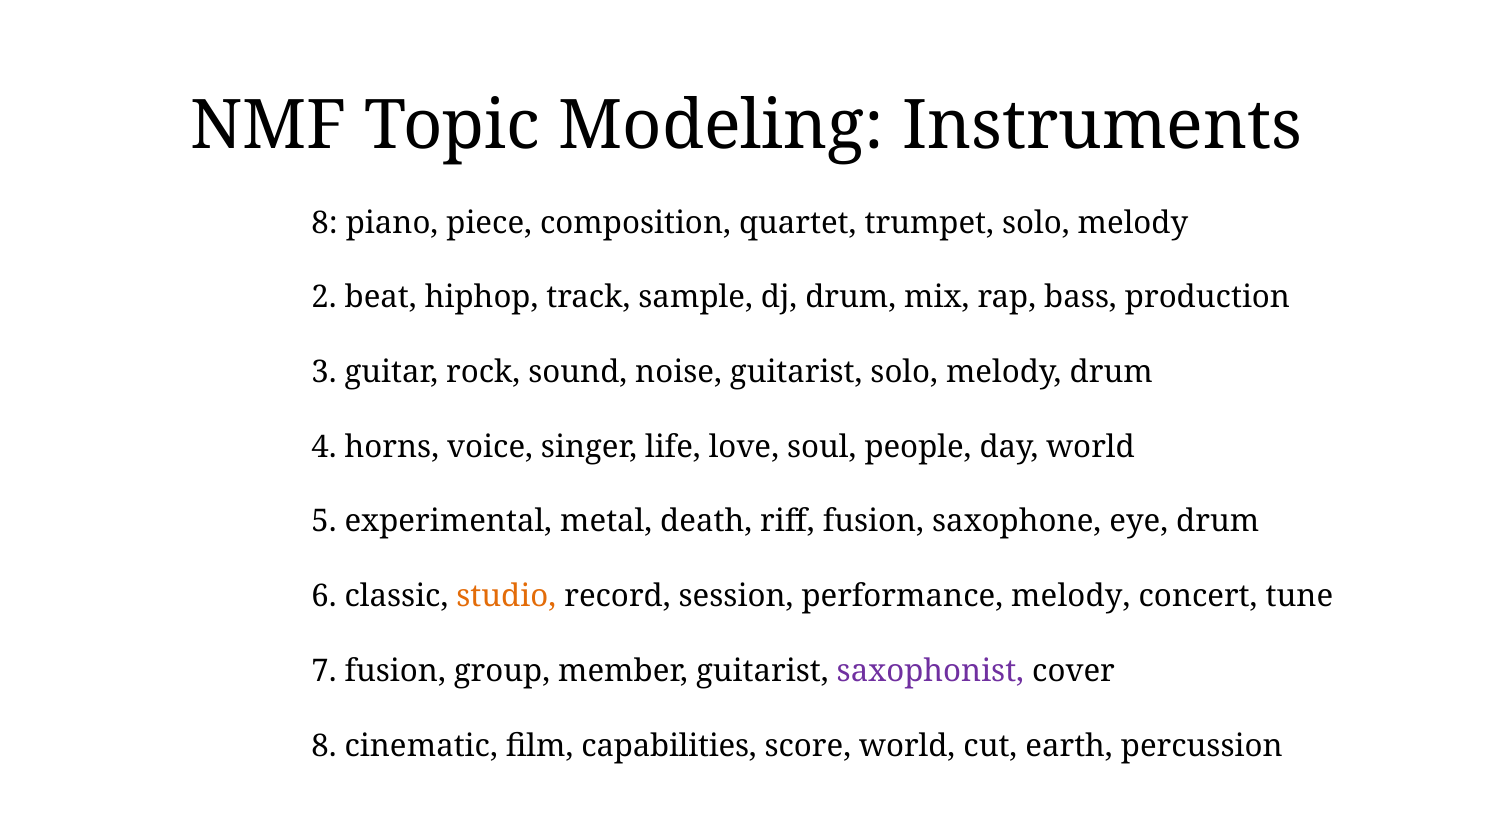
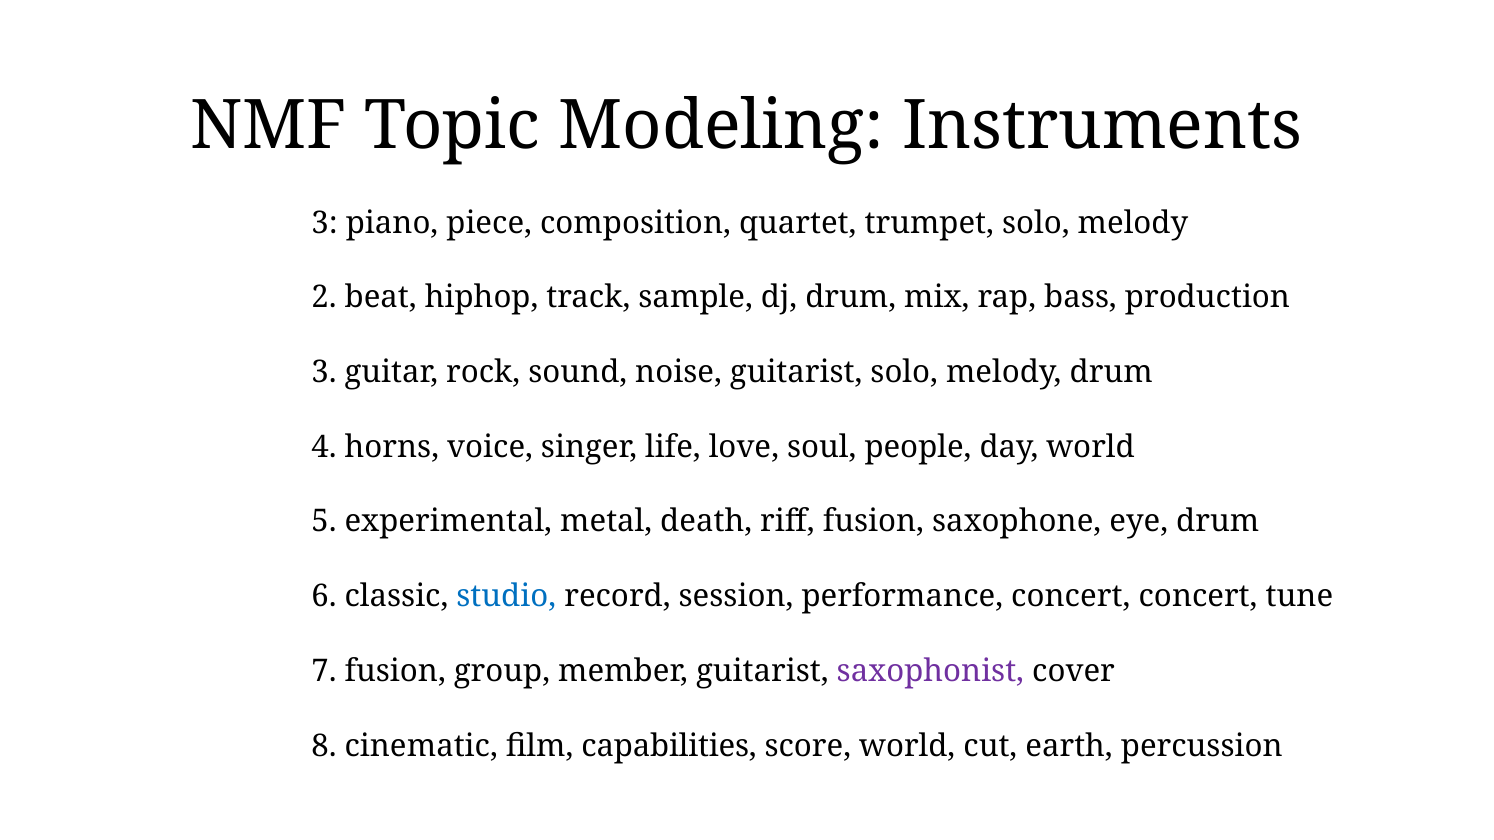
8 at (325, 223): 8 -> 3
studio colour: orange -> blue
performance melody: melody -> concert
